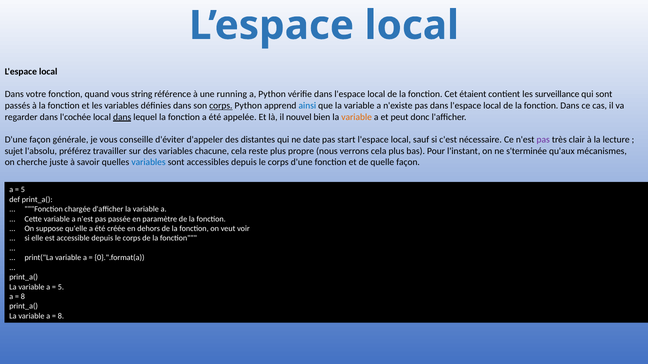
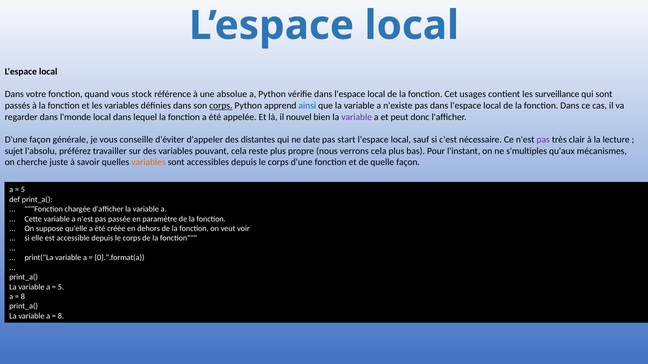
string: string -> stock
running: running -> absolue
étaient: étaient -> usages
l'cochée: l'cochée -> l'monde
dans at (122, 117) underline: present -> none
variable at (357, 117) colour: orange -> purple
chacune: chacune -> pouvant
s'terminée: s'terminée -> s'multiples
variables at (149, 162) colour: blue -> orange
